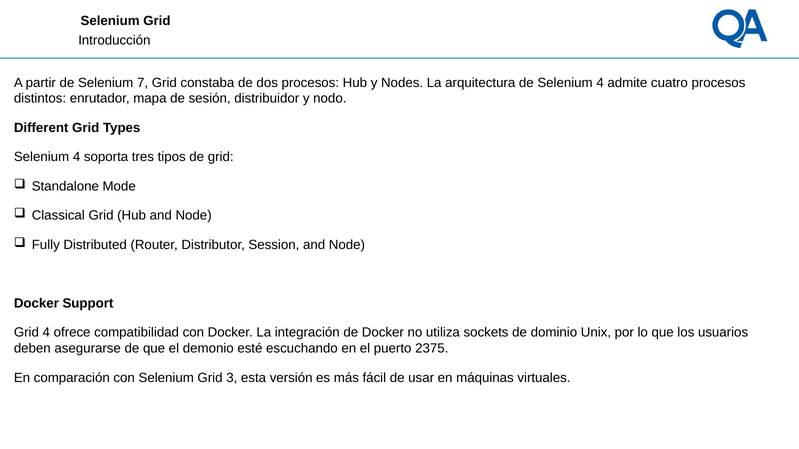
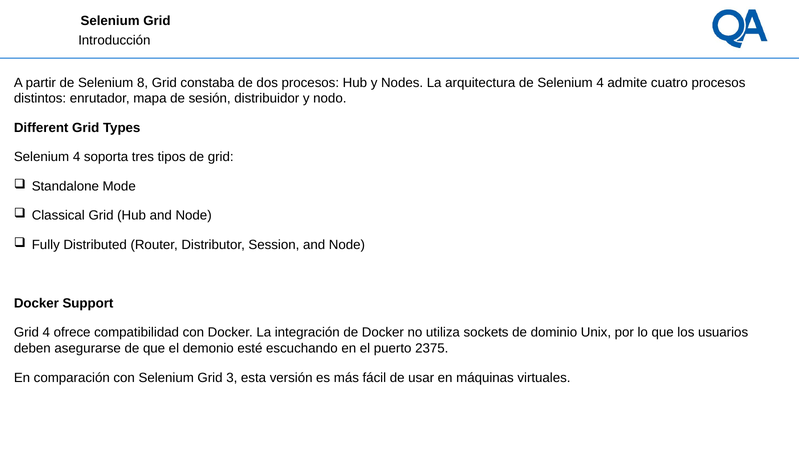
7: 7 -> 8
